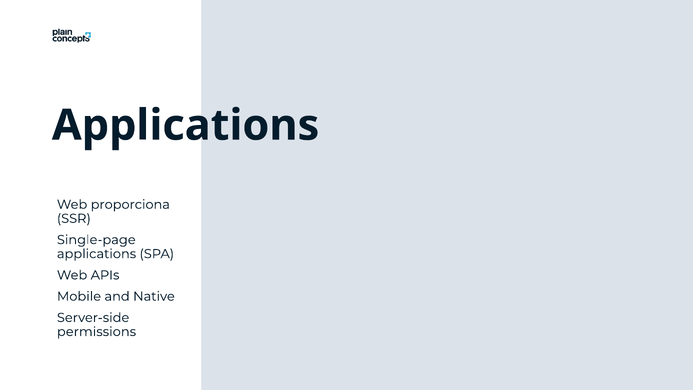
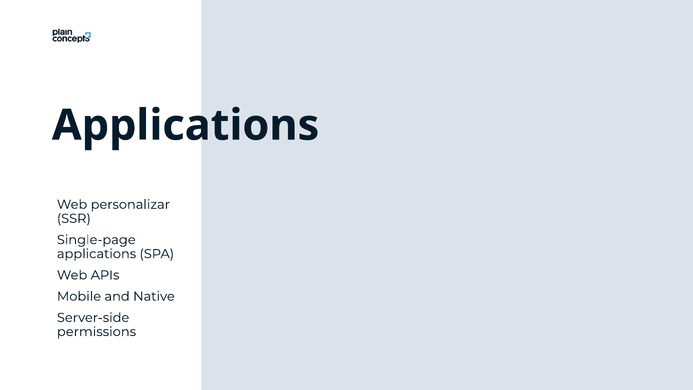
proporciona: proporciona -> personalizar
